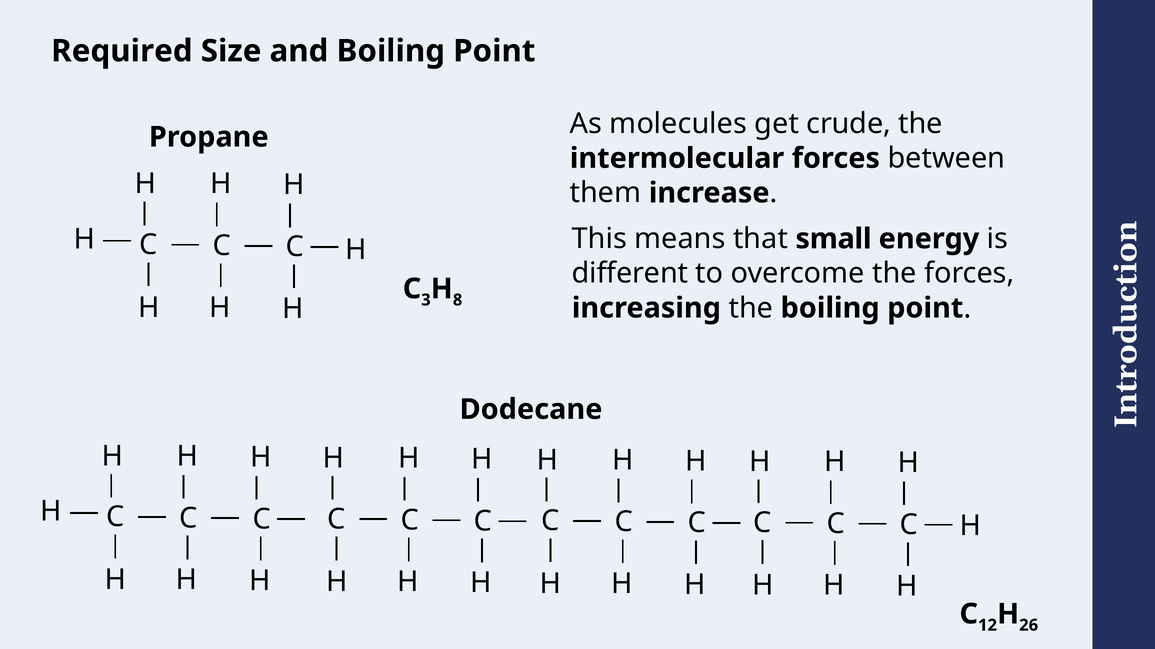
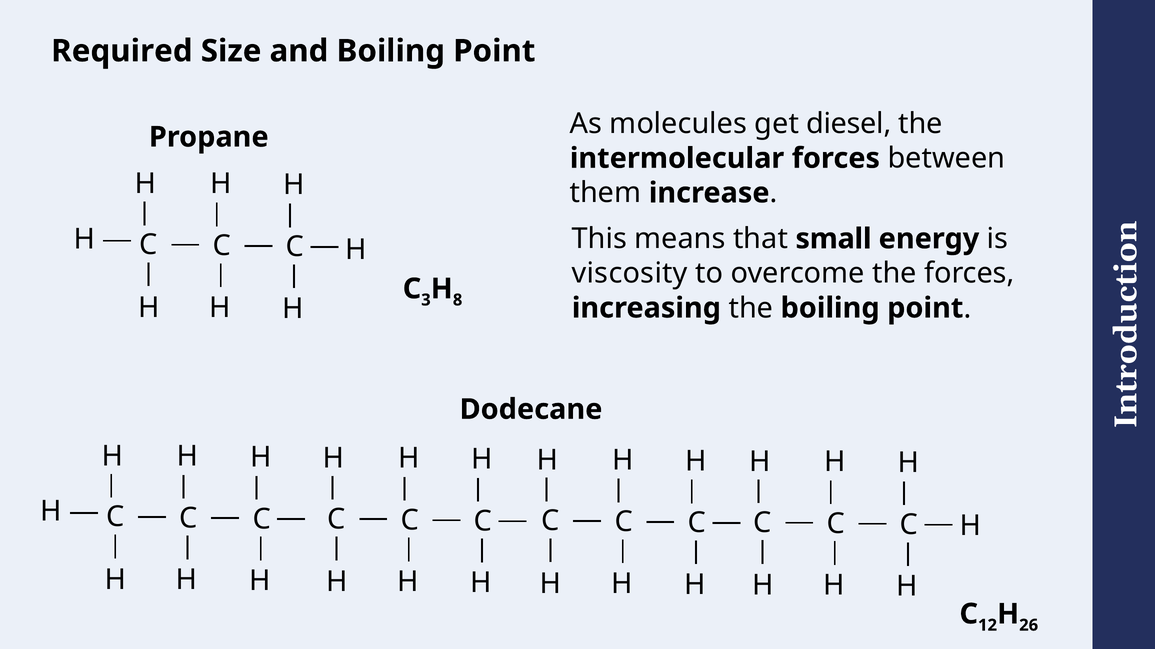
crude: crude -> diesel
different: different -> viscosity
